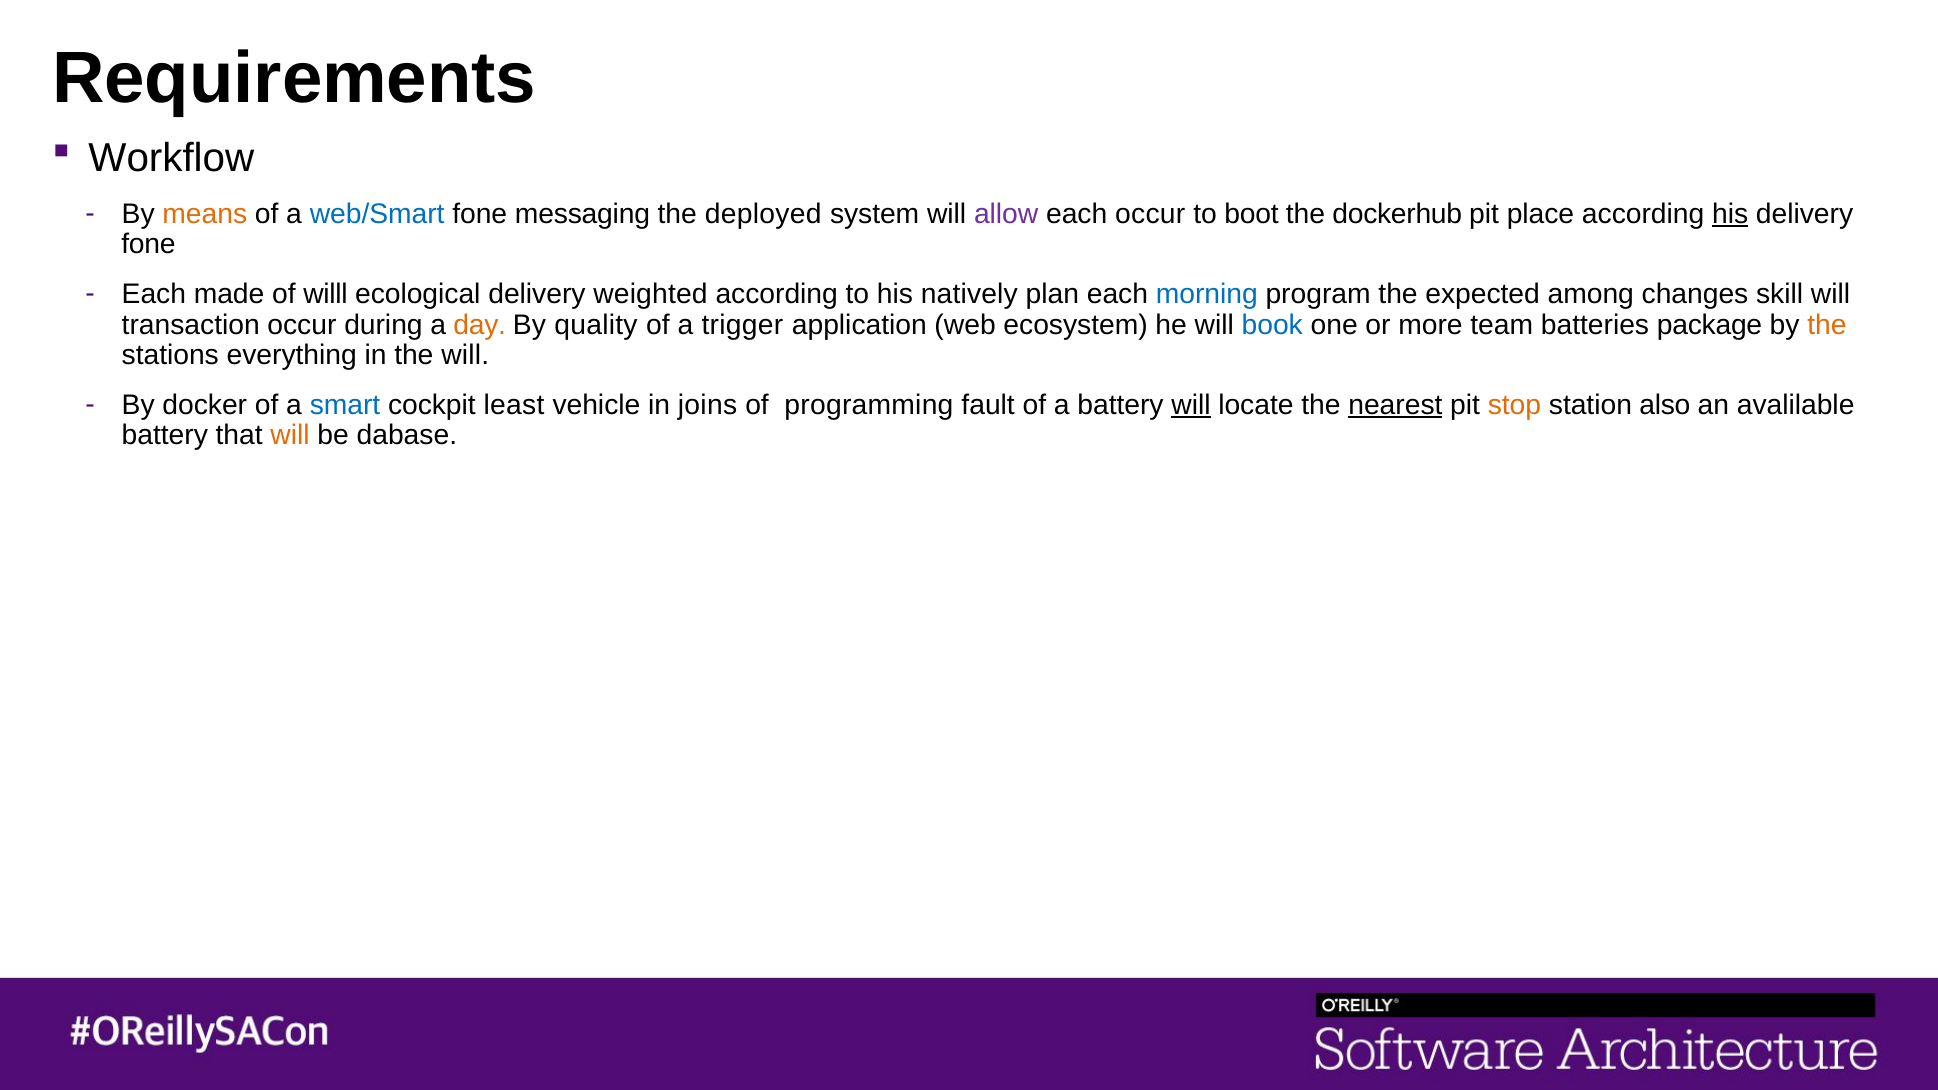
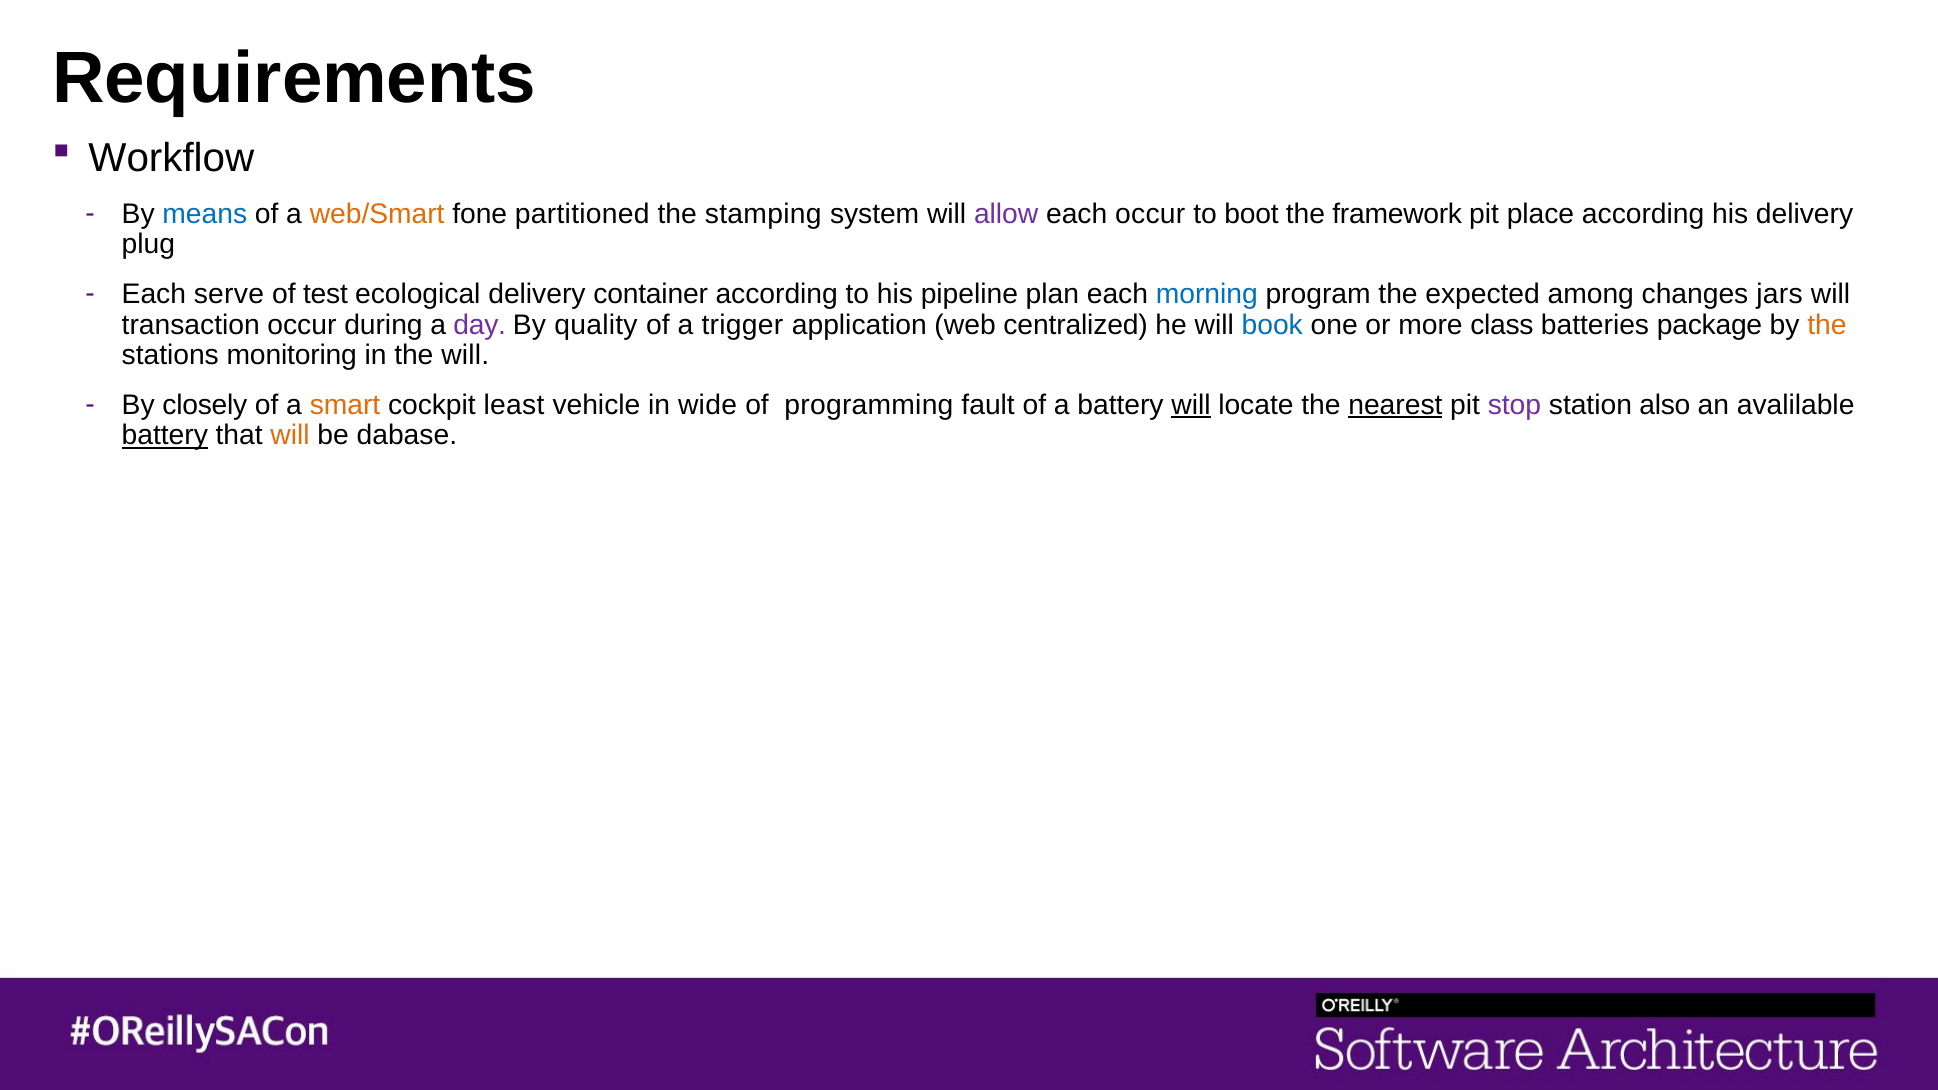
means colour: orange -> blue
web/Smart colour: blue -> orange
messaging: messaging -> partitioned
deployed: deployed -> stamping
dockerhub: dockerhub -> framework
his at (1730, 214) underline: present -> none
fone at (149, 245): fone -> plug
made: made -> serve
willl: willl -> test
weighted: weighted -> container
natively: natively -> pipeline
skill: skill -> jars
day colour: orange -> purple
ecosystem: ecosystem -> centralized
team: team -> class
everything: everything -> monitoring
docker: docker -> closely
smart colour: blue -> orange
joins: joins -> wide
stop colour: orange -> purple
battery at (165, 436) underline: none -> present
